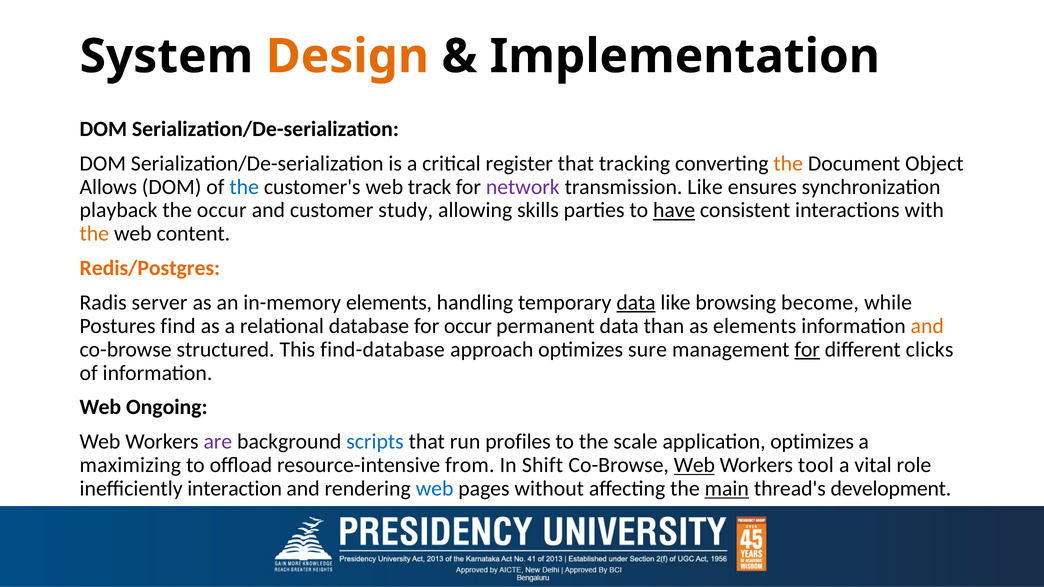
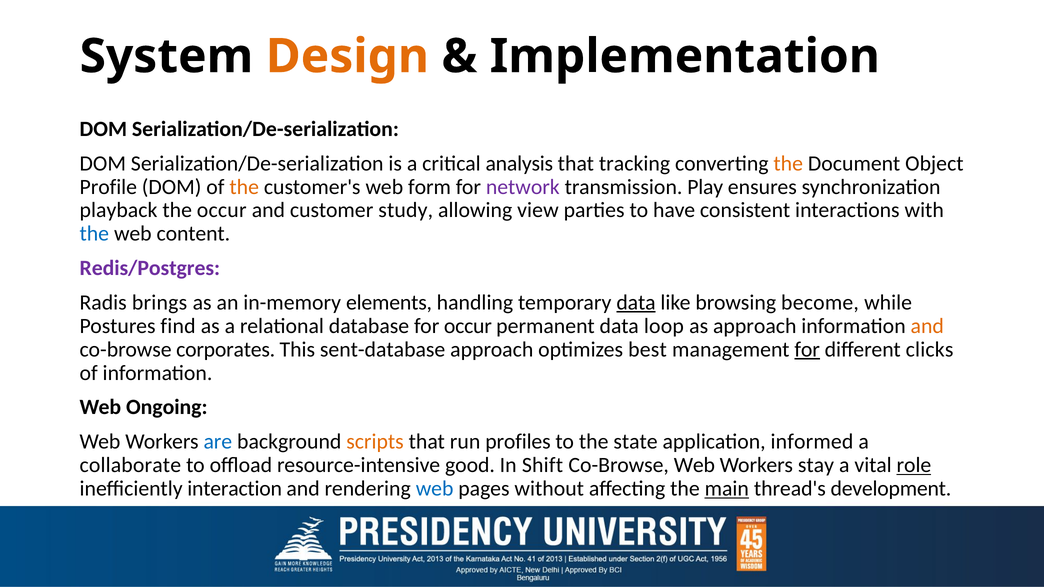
register: register -> analysis
Allows: Allows -> Profile
the at (244, 187) colour: blue -> orange
track: track -> form
transmission Like: Like -> Play
skills: skills -> view
have underline: present -> none
the at (94, 234) colour: orange -> blue
Redis/Postgres colour: orange -> purple
server: server -> brings
than: than -> loop
as elements: elements -> approach
structured: structured -> corporates
find-database: find-database -> sent-database
sure: sure -> best
are colour: purple -> blue
scripts colour: blue -> orange
scale: scale -> state
application optimizes: optimizes -> informed
maximizing: maximizing -> collaborate
from: from -> good
Web at (694, 465) underline: present -> none
tool: tool -> stay
role underline: none -> present
